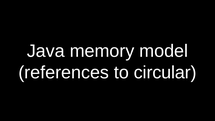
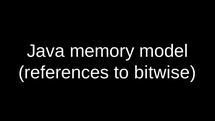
circular: circular -> bitwise
